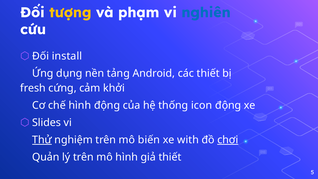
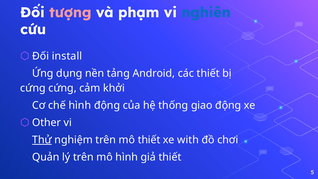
tượng colour: yellow -> pink
fresh at (33, 88): fresh -> cứng
icon: icon -> giao
Slides: Slides -> Other
mô biến: biến -> thiết
chơi underline: present -> none
